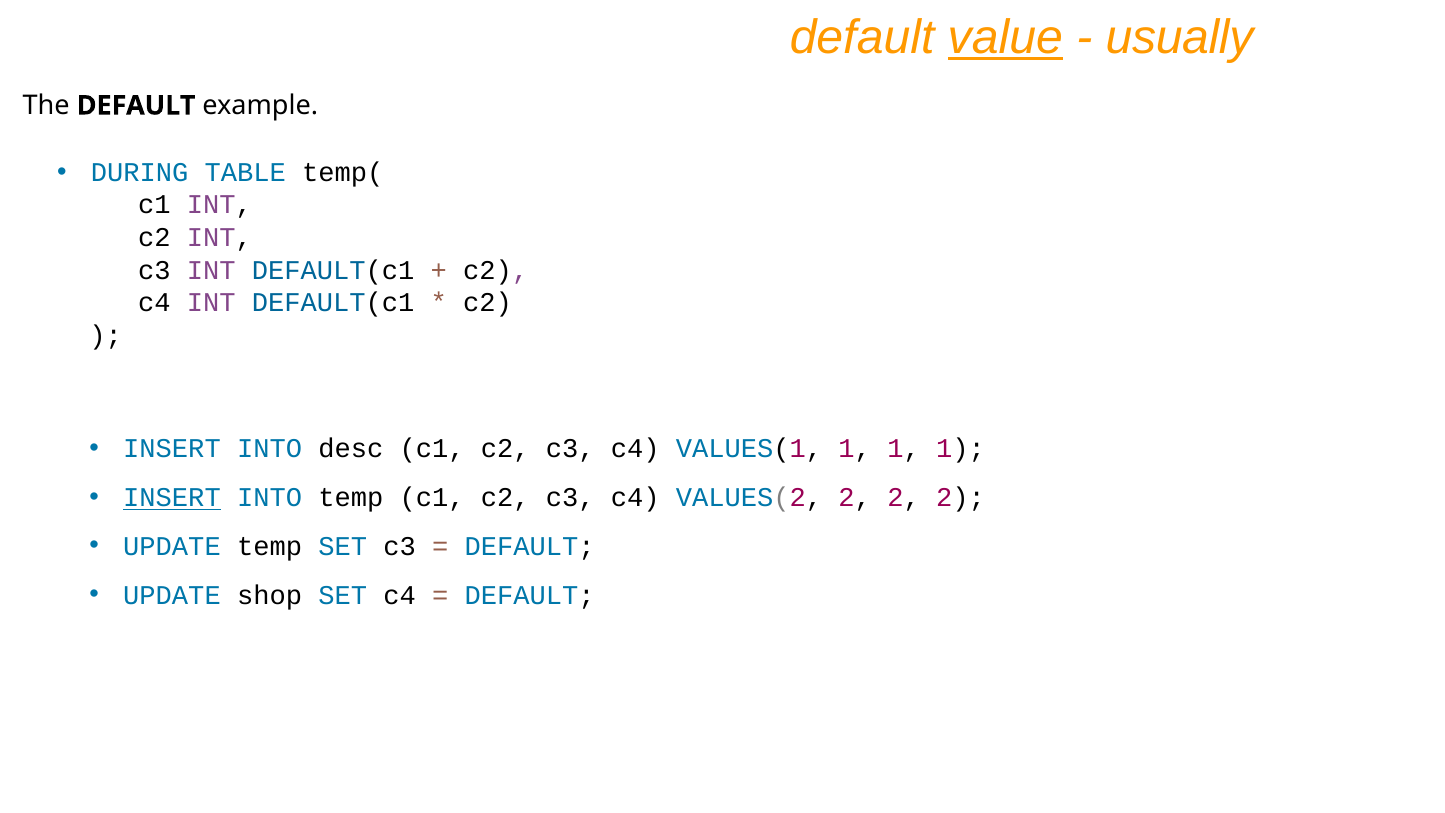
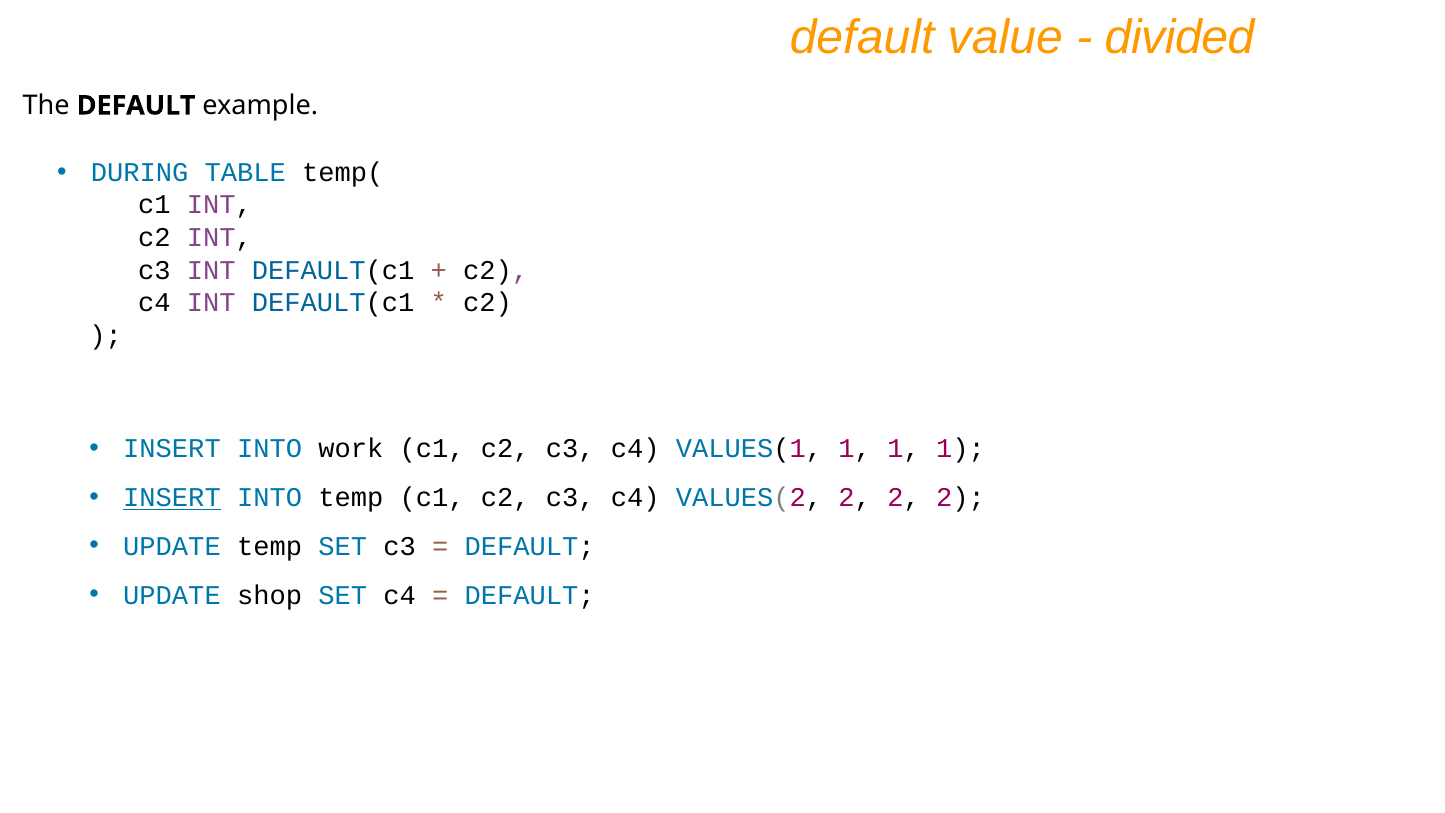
value underline: present -> none
usually: usually -> divided
desc: desc -> work
